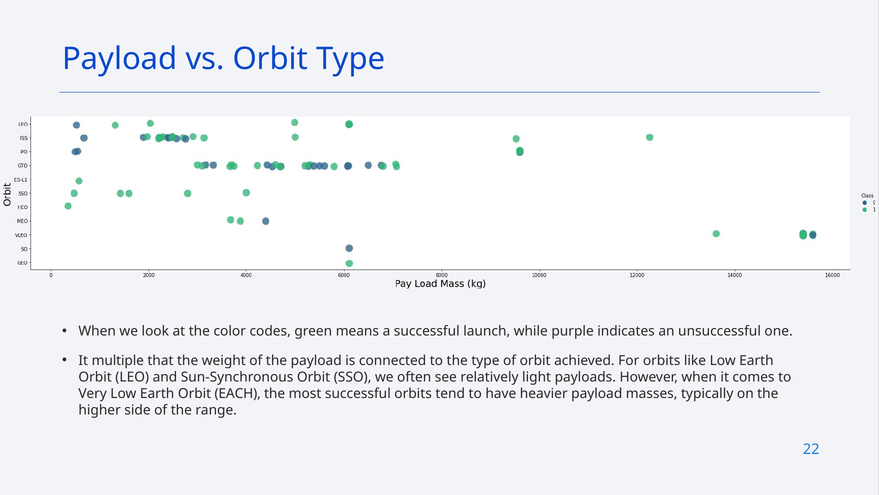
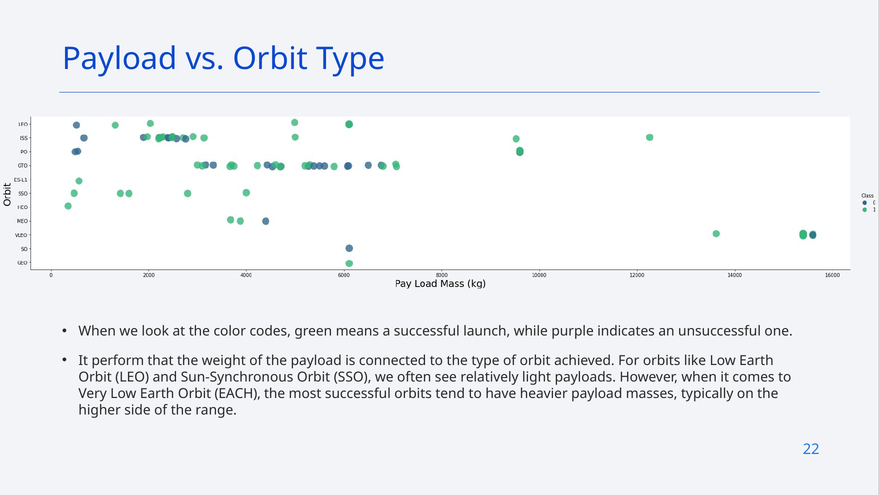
multiple: multiple -> perform
